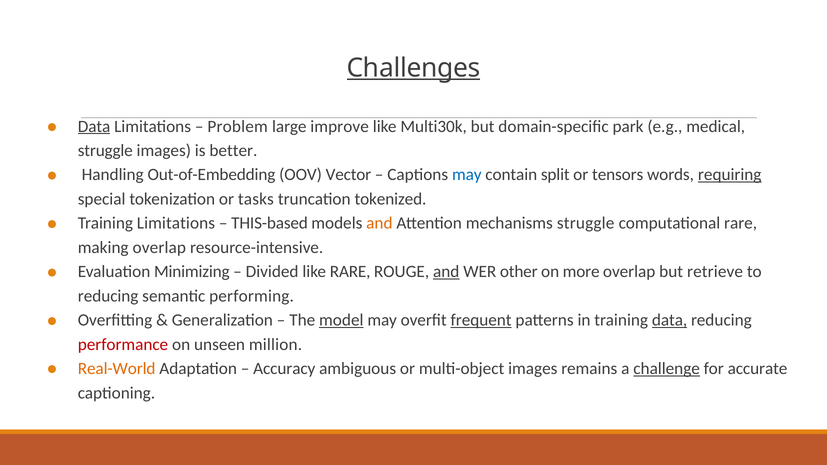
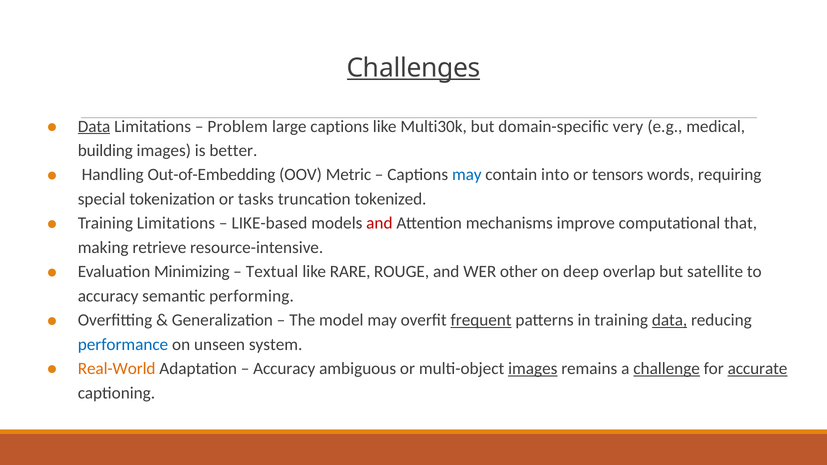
large improve: improve -> captions
park: park -> very
struggle at (105, 151): struggle -> building
Vector: Vector -> Metric
split: split -> into
requiring underline: present -> none
THIS-based: THIS-based -> LIKE-based
and at (379, 223) colour: orange -> red
mechanisms struggle: struggle -> improve
computational rare: rare -> that
making overlap: overlap -> retrieve
Divided: Divided -> Textual
and at (446, 272) underline: present -> none
more: more -> deep
retrieve: retrieve -> satellite
reducing at (108, 296): reducing -> accuracy
model underline: present -> none
performance colour: red -> blue
million: million -> system
images at (533, 369) underline: none -> present
accurate underline: none -> present
